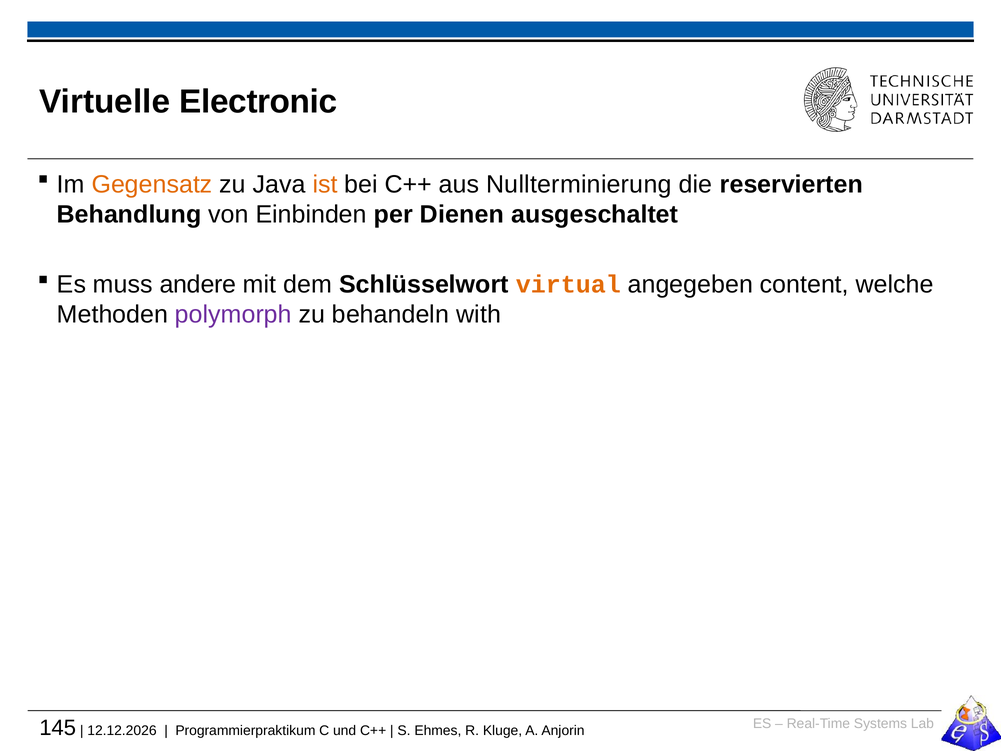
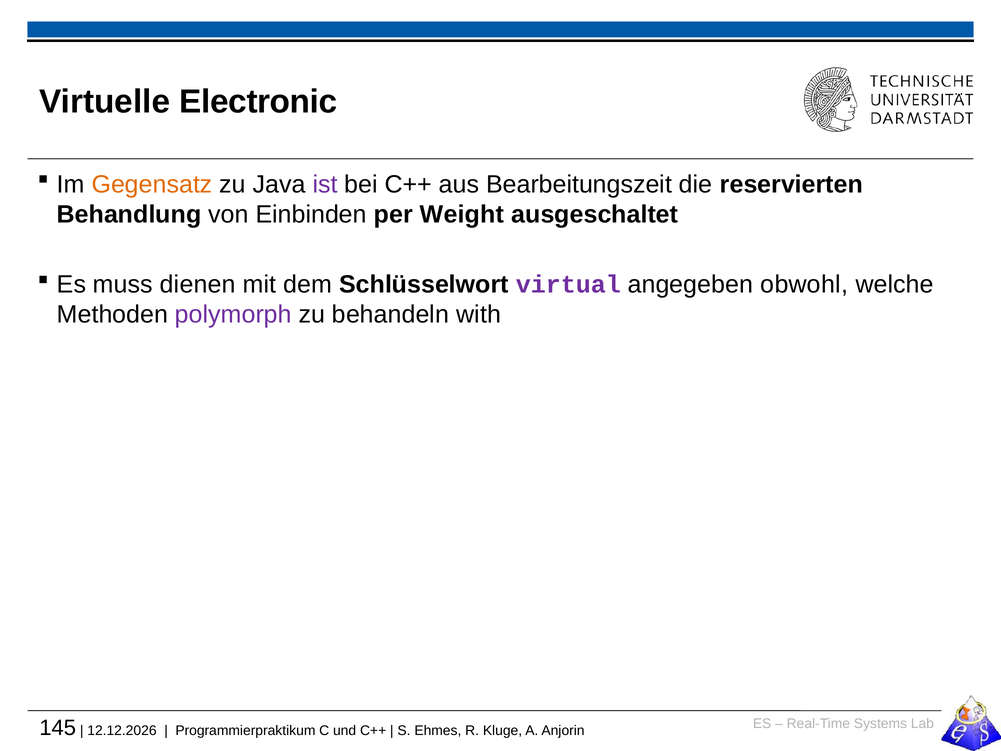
ist colour: orange -> purple
Nullterminierung: Nullterminierung -> Bearbeitungszeit
Dienen: Dienen -> Weight
andere: andere -> dienen
virtual colour: orange -> purple
content: content -> obwohl
